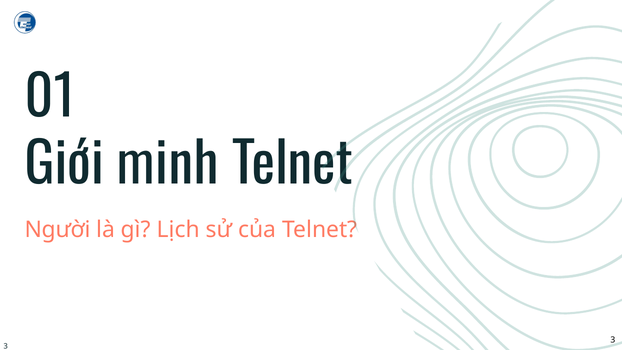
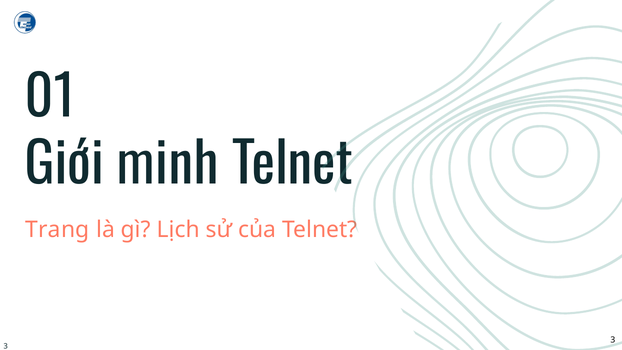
Người: Người -> Trang
